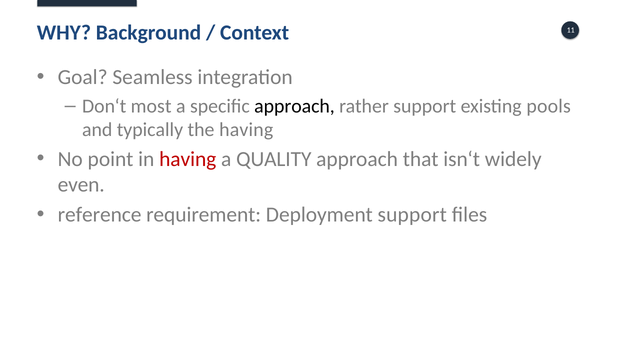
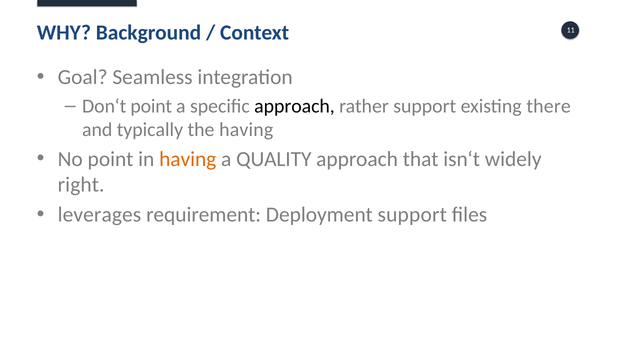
Don‘t most: most -> point
pools: pools -> there
having at (188, 159) colour: red -> orange
even: even -> right
reference: reference -> leverages
